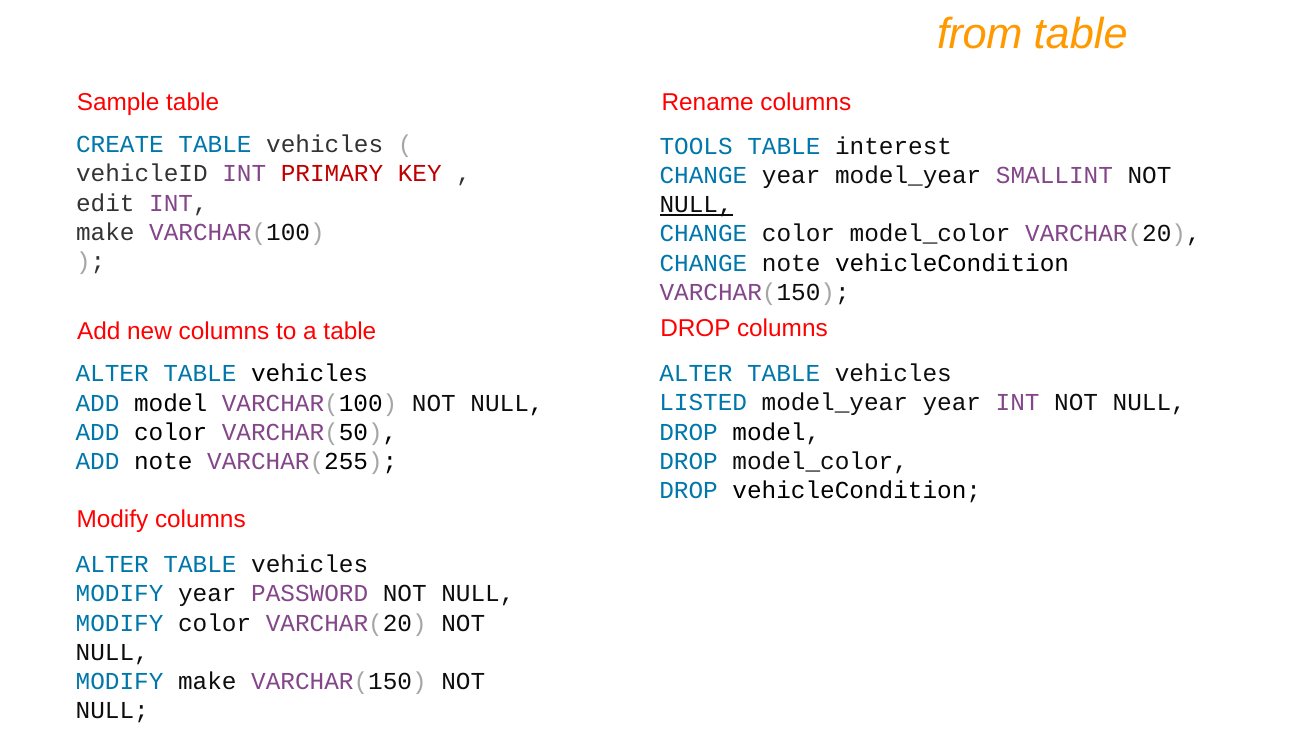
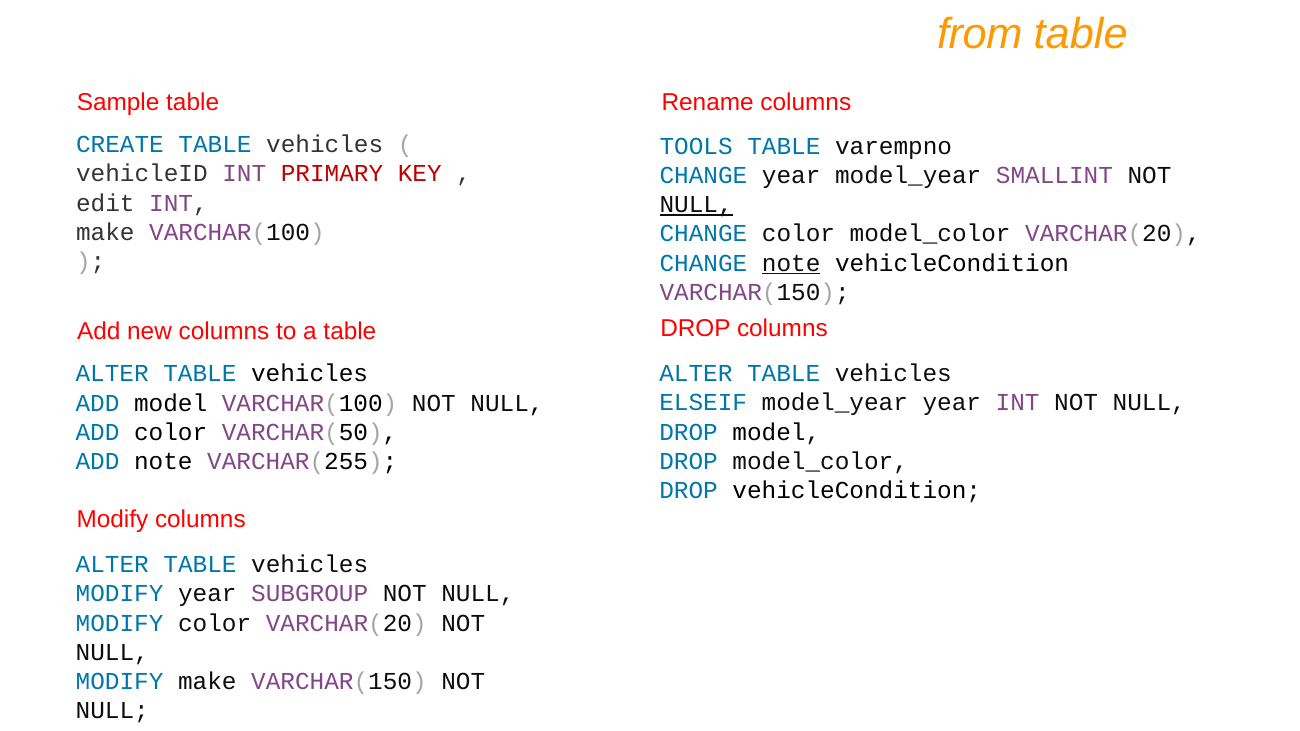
interest: interest -> varempno
note at (791, 263) underline: none -> present
LISTED: LISTED -> ELSEIF
PASSWORD: PASSWORD -> SUBGROUP
